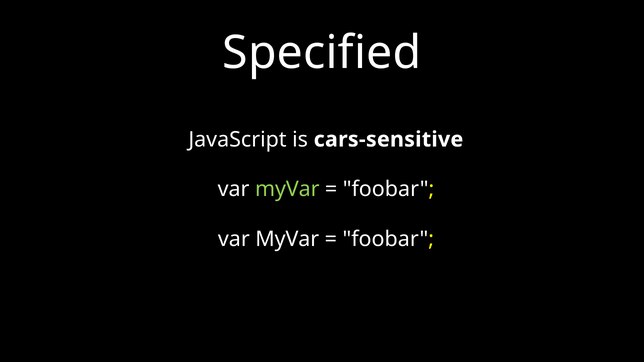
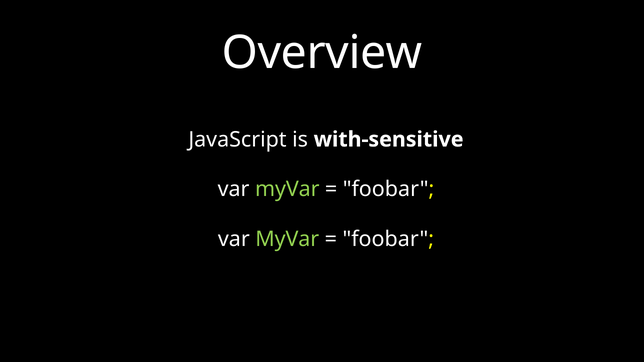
Specified: Specified -> Overview
cars-sensitive: cars-sensitive -> with-sensitive
MyVar at (287, 239) colour: white -> light green
